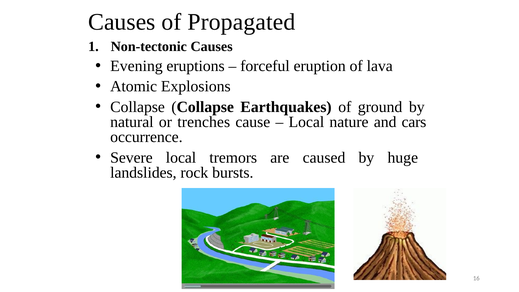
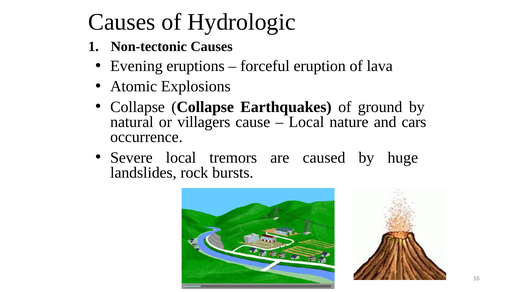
Propagated: Propagated -> Hydrologic
trenches: trenches -> villagers
